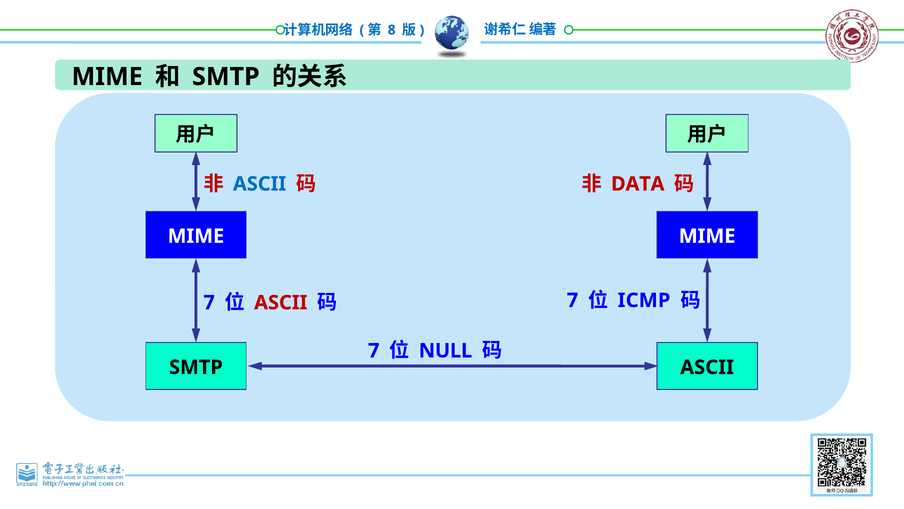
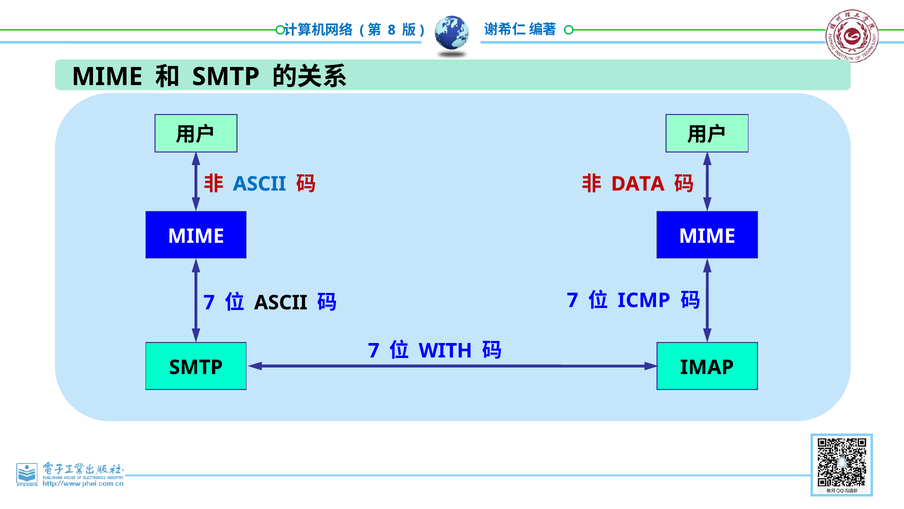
ASCII at (281, 302) colour: red -> black
NULL: NULL -> WITH
ASCII at (707, 367): ASCII -> IMAP
